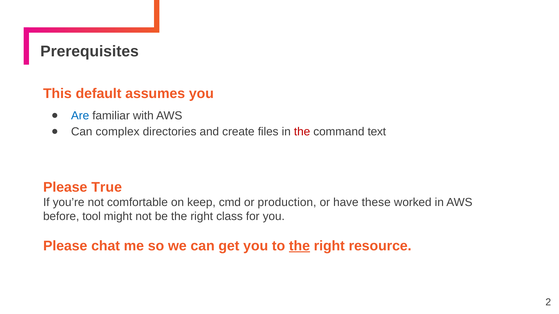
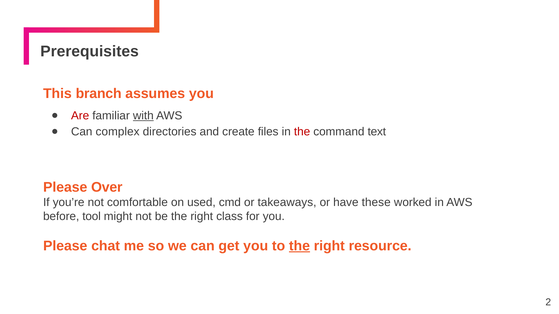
default: default -> branch
Are colour: blue -> red
with underline: none -> present
True: True -> Over
keep: keep -> used
production: production -> takeaways
